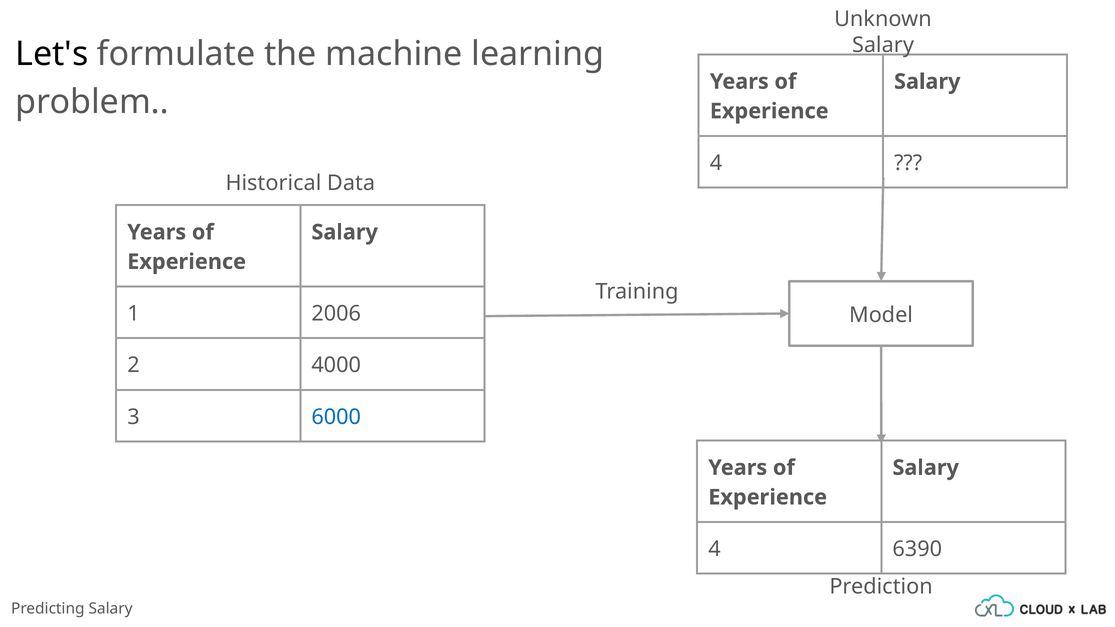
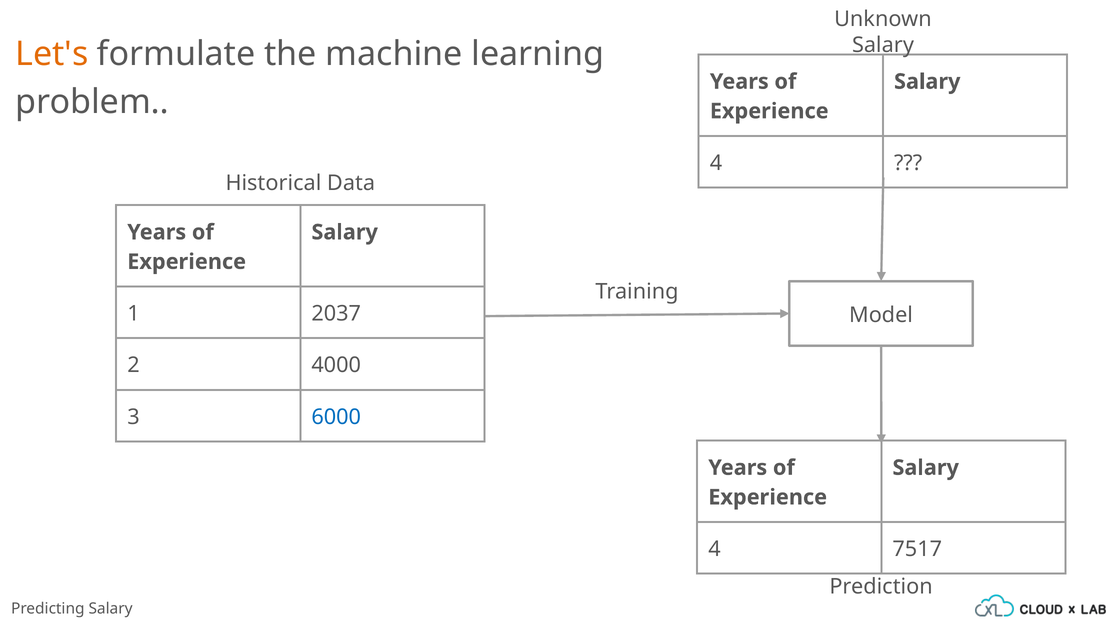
Let's colour: black -> orange
2006: 2006 -> 2037
6390: 6390 -> 7517
